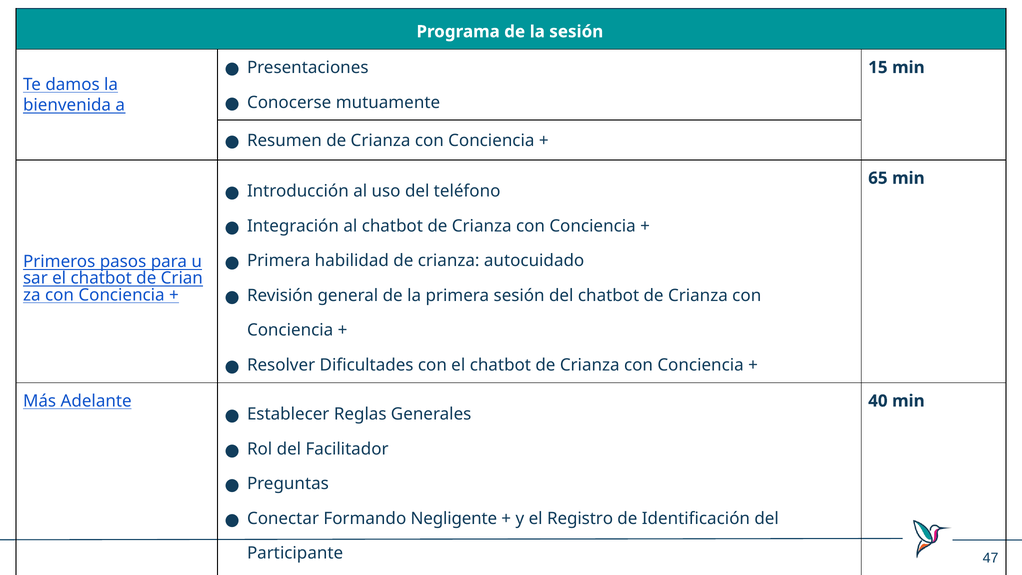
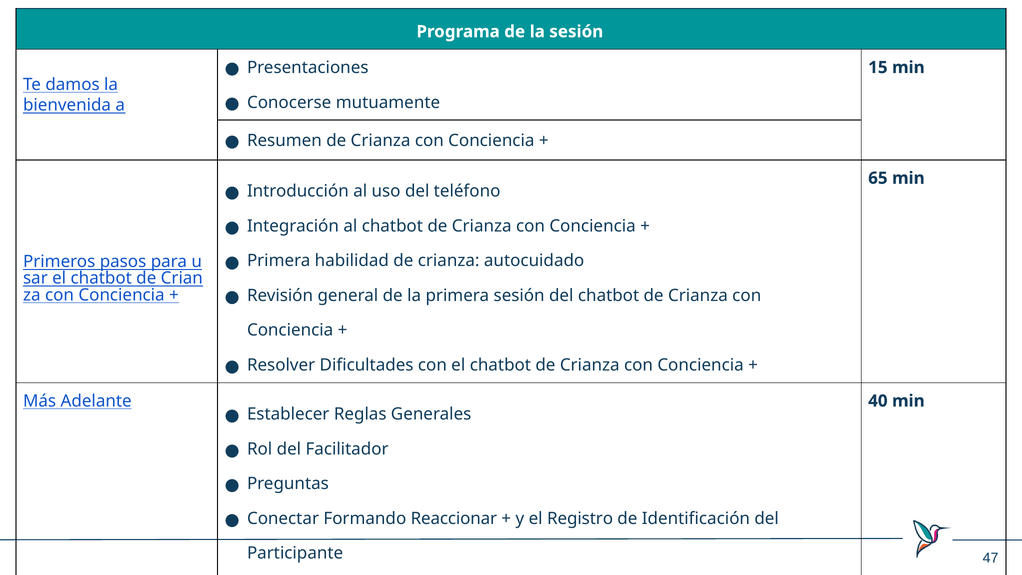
Negligente: Negligente -> Reaccionar
